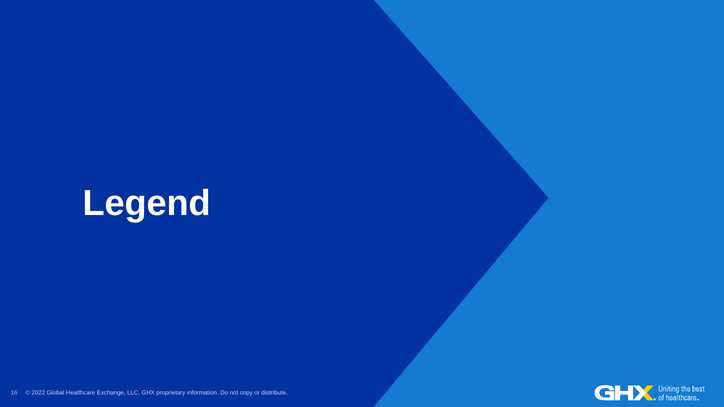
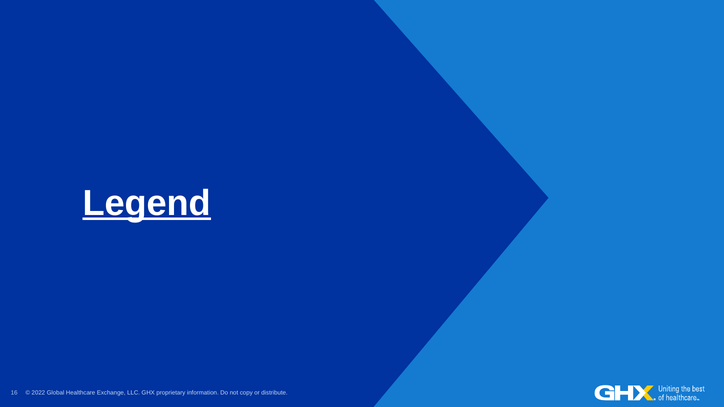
Legend underline: none -> present
